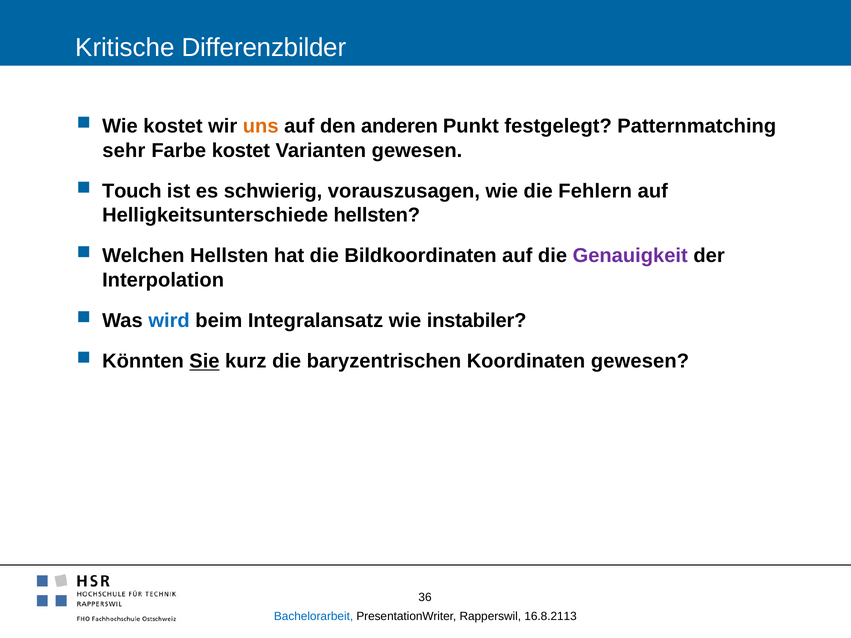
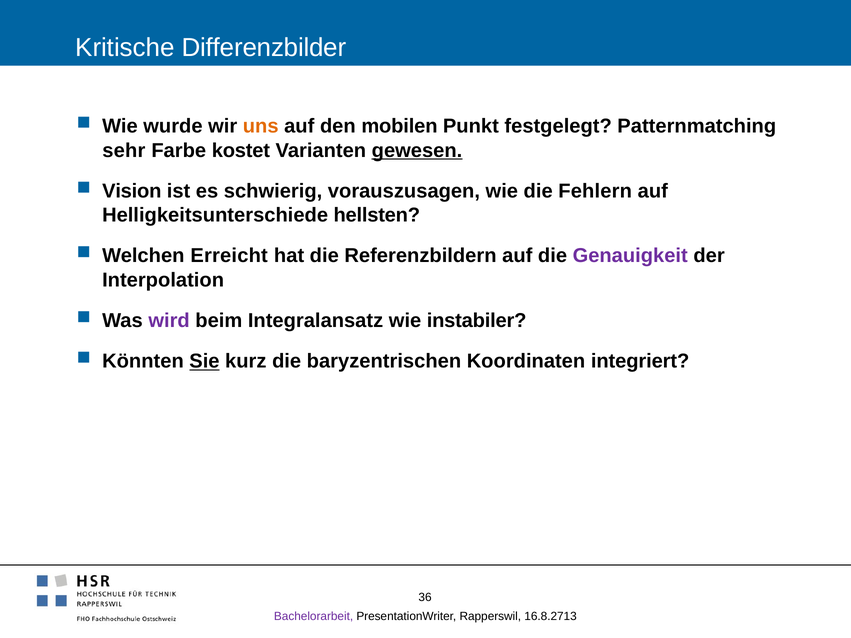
Wie kostet: kostet -> wurde
anderen: anderen -> mobilen
gewesen at (417, 150) underline: none -> present
Touch: Touch -> Vision
Welchen Hellsten: Hellsten -> Erreicht
Bildkoordinaten: Bildkoordinaten -> Referenzbildern
wird colour: blue -> purple
Koordinaten gewesen: gewesen -> integriert
Bachelorarbeit colour: blue -> purple
16.8.2113: 16.8.2113 -> 16.8.2713
